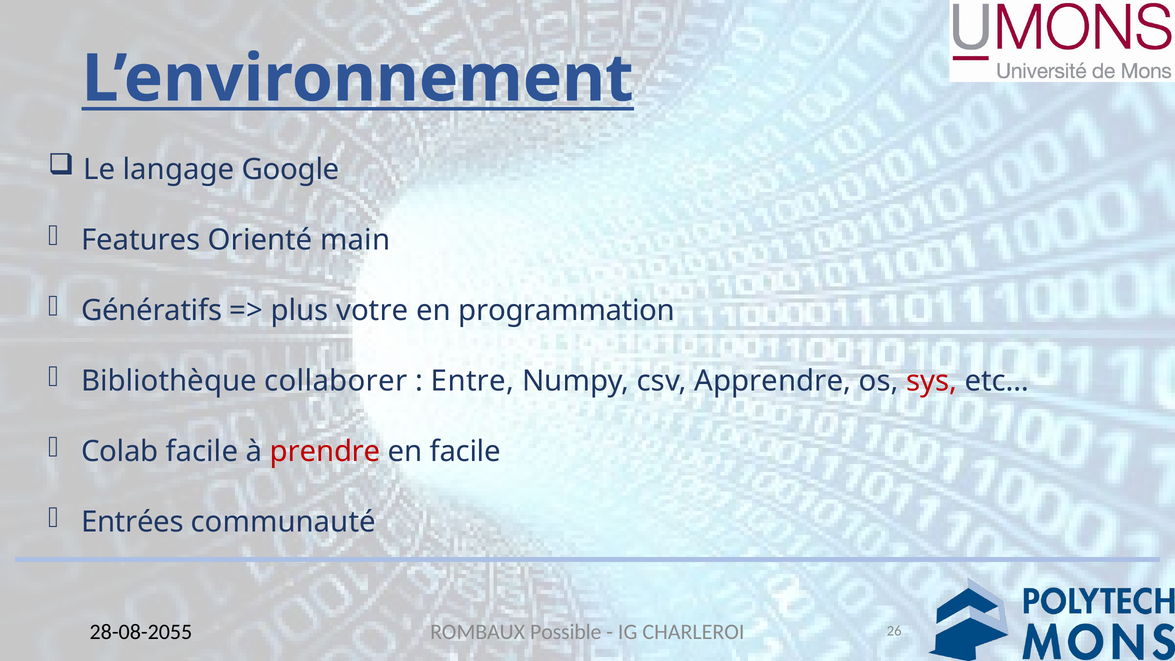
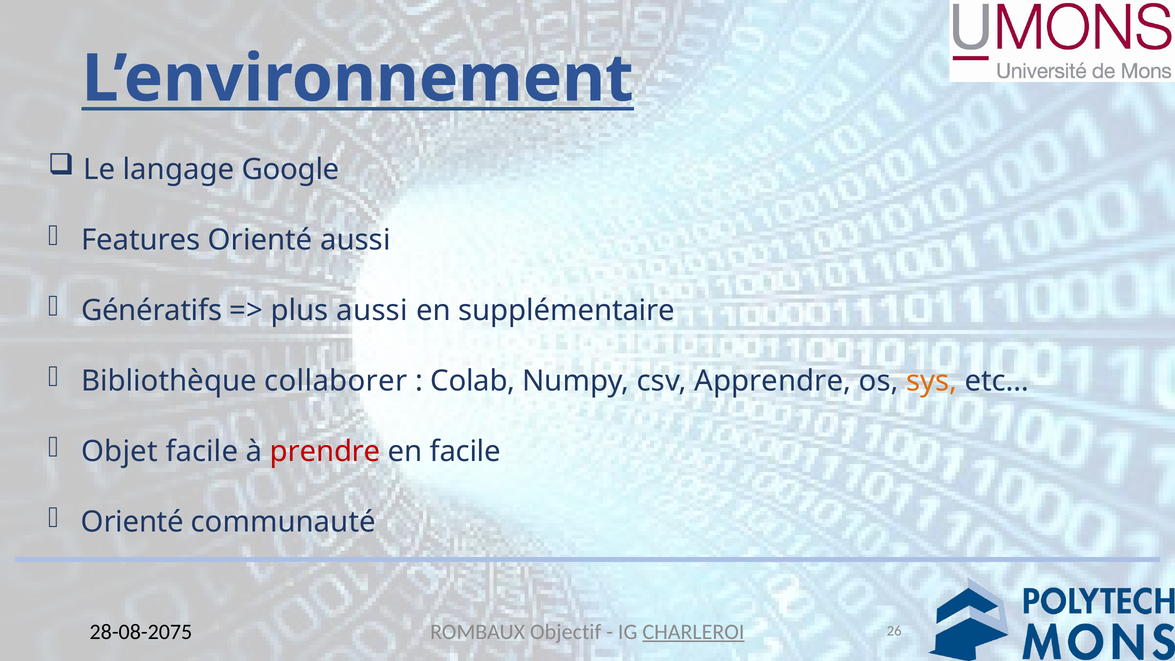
Orienté main: main -> aussi
plus votre: votre -> aussi
programmation: programmation -> supplémentaire
Entre: Entre -> Colab
sys colour: red -> orange
Colab: Colab -> Objet
Entrées at (132, 522): Entrées -> Orienté
28-08-2055: 28-08-2055 -> 28-08-2075
Possible: Possible -> Objectif
CHARLEROI underline: none -> present
